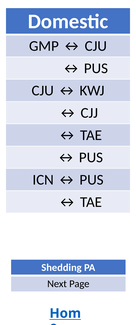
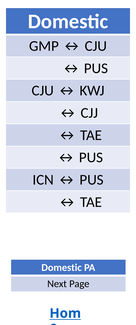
Shedding at (62, 268): Shedding -> Domestic
